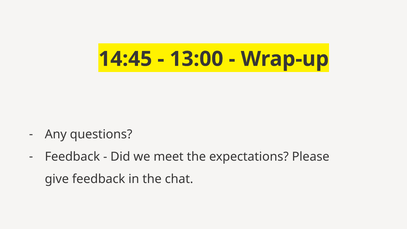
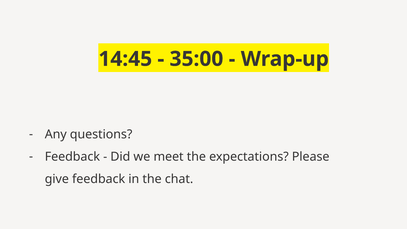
13:00: 13:00 -> 35:00
